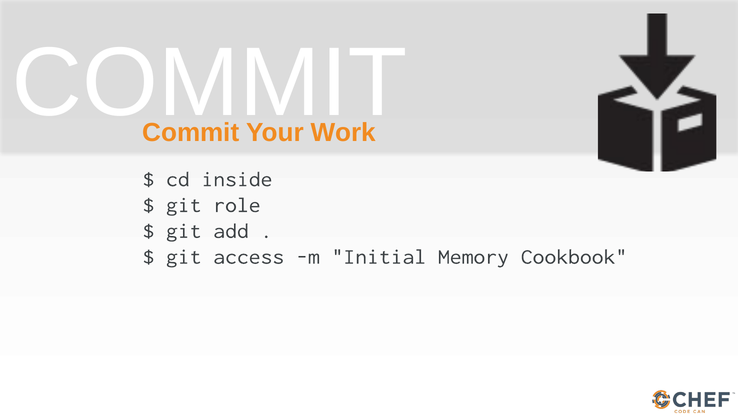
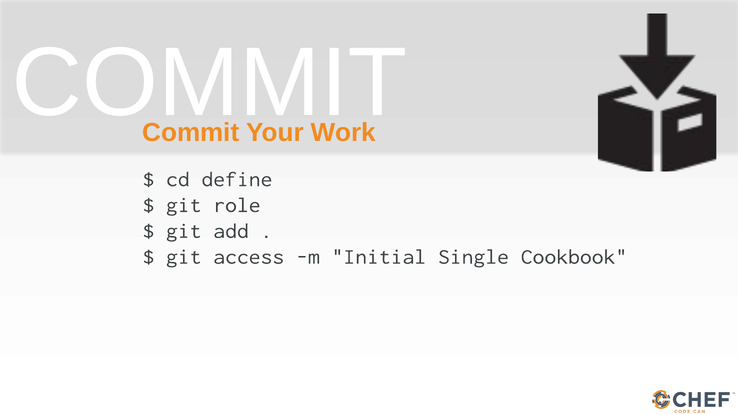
inside: inside -> define
Memory: Memory -> Single
